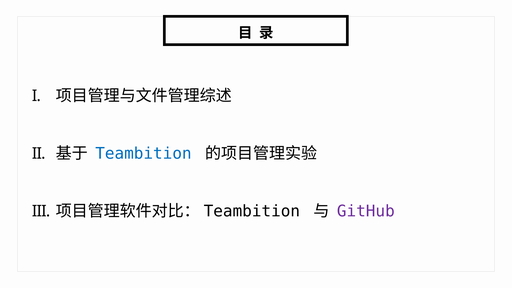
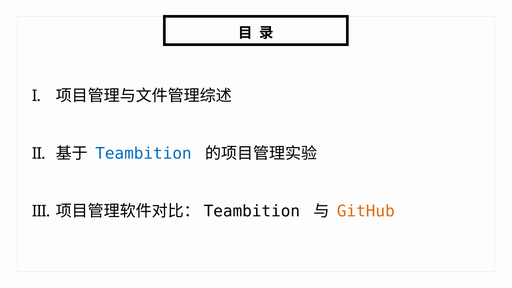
GitHub colour: purple -> orange
